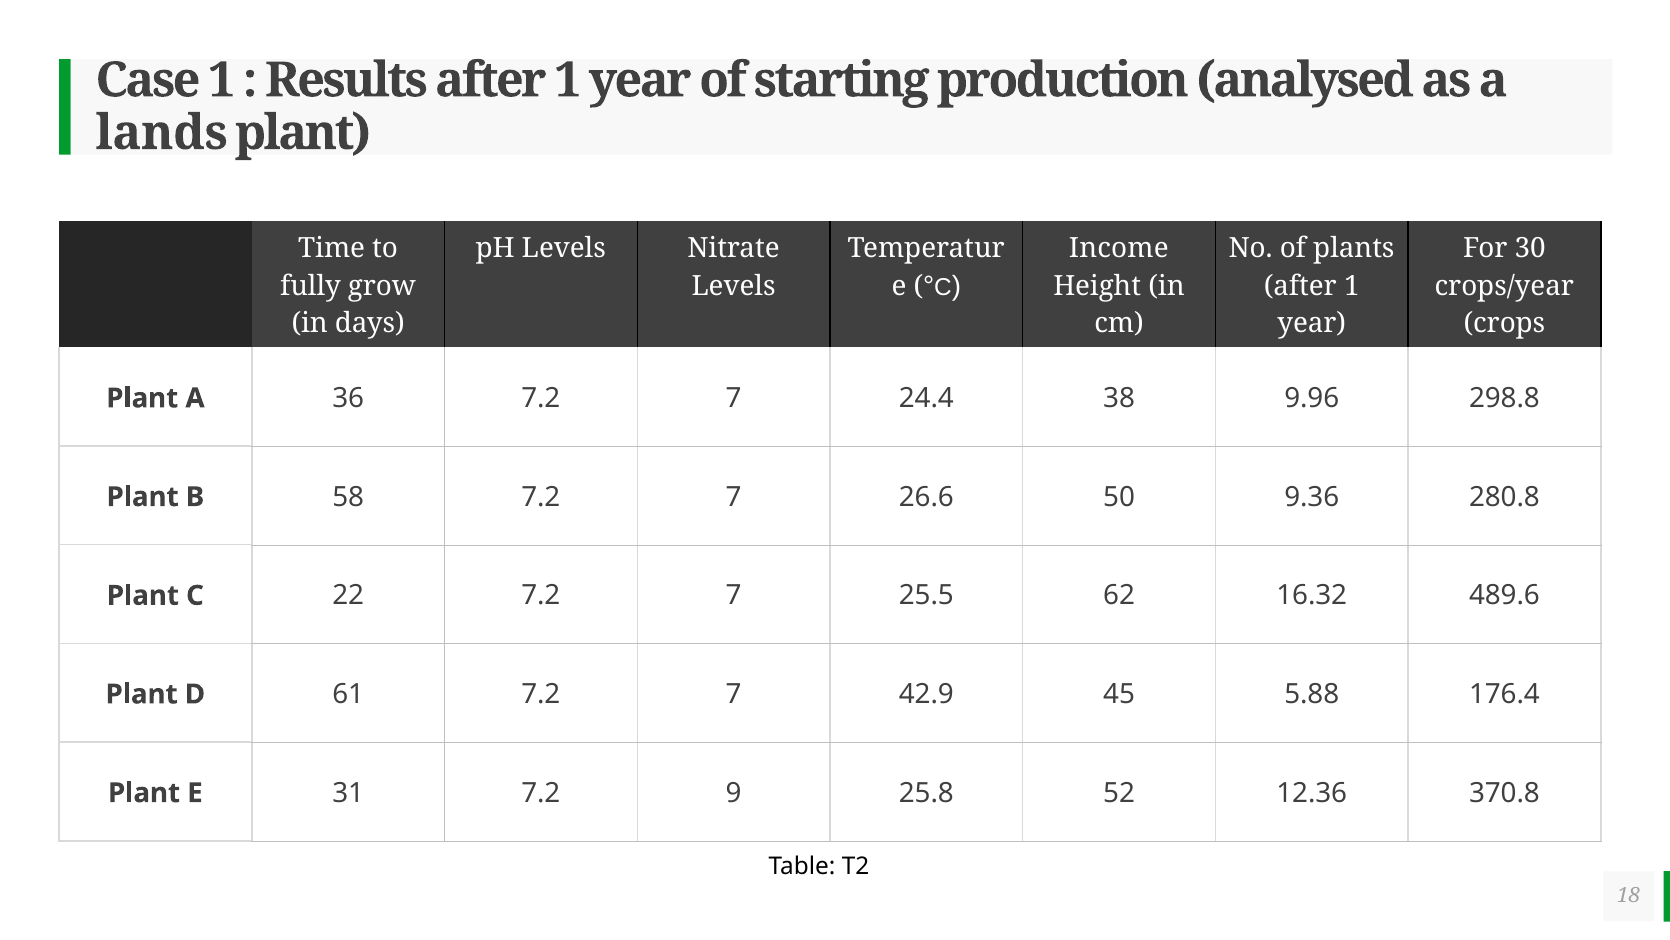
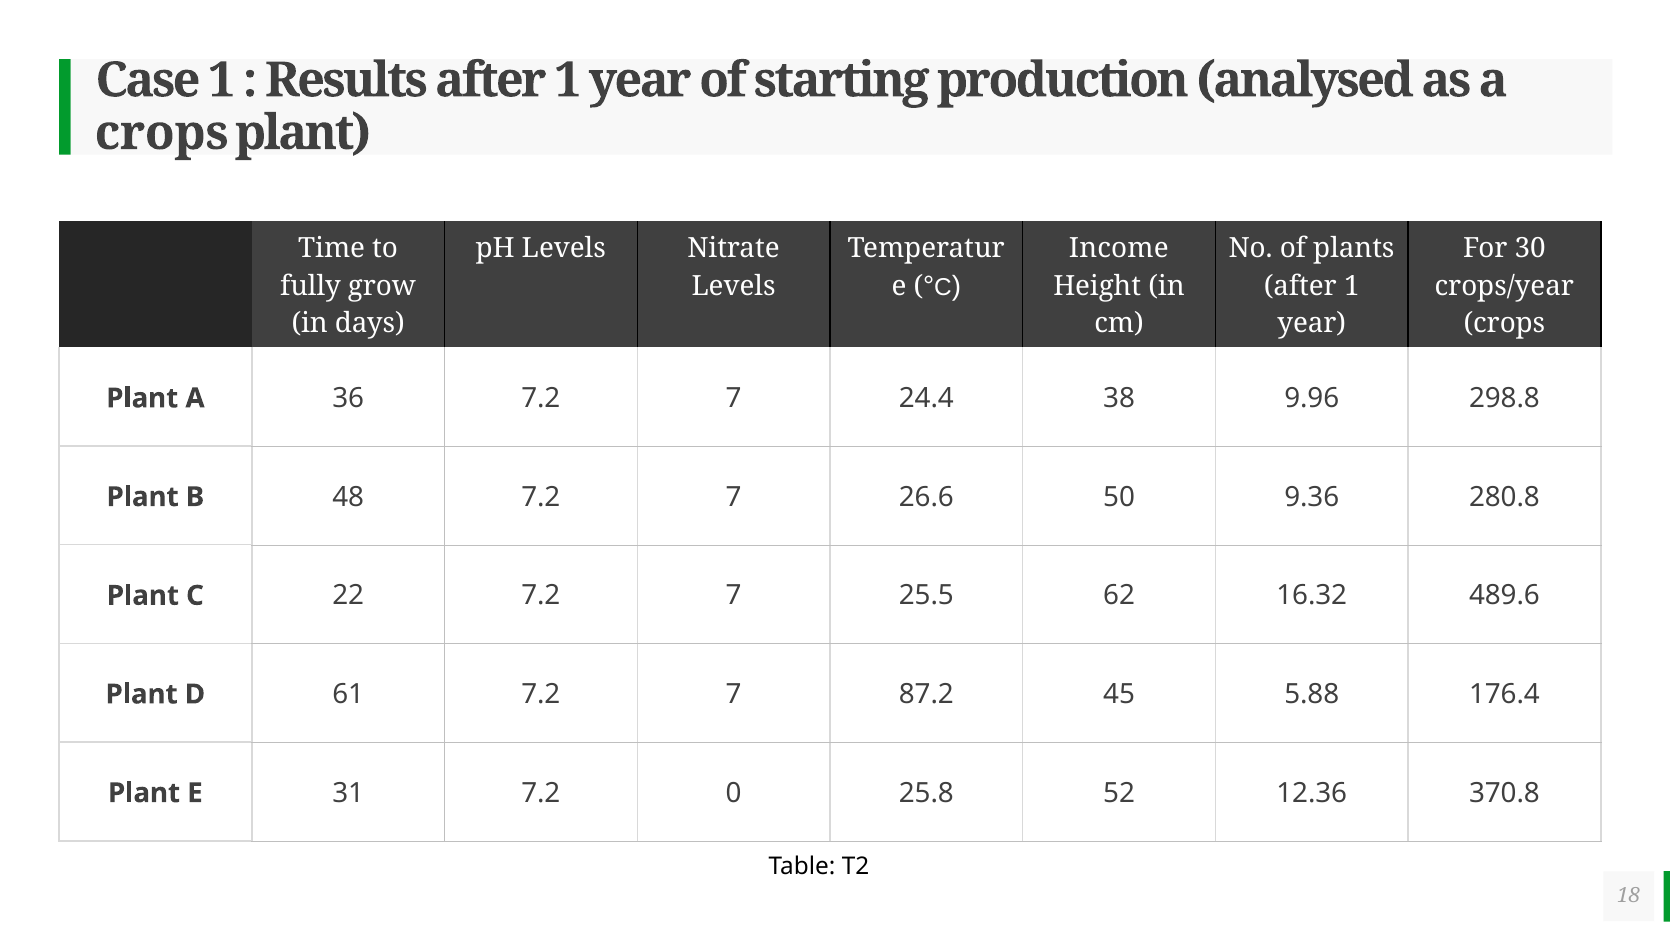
lands at (162, 133): lands -> crops
58: 58 -> 48
42.9: 42.9 -> 87.2
9: 9 -> 0
